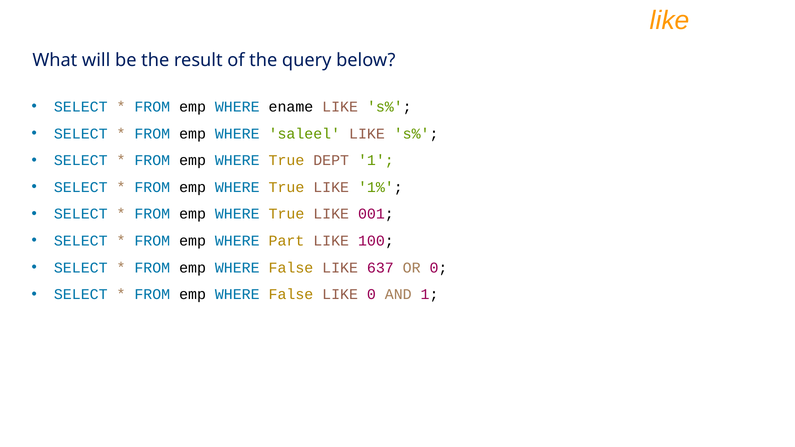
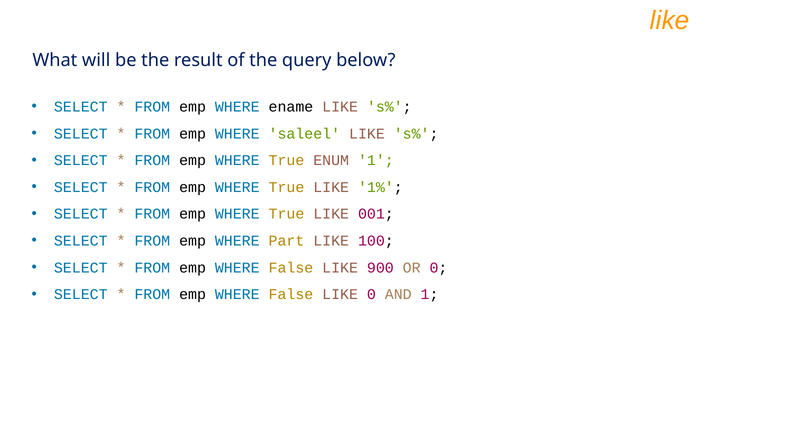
DEPT: DEPT -> ENUM
637: 637 -> 900
